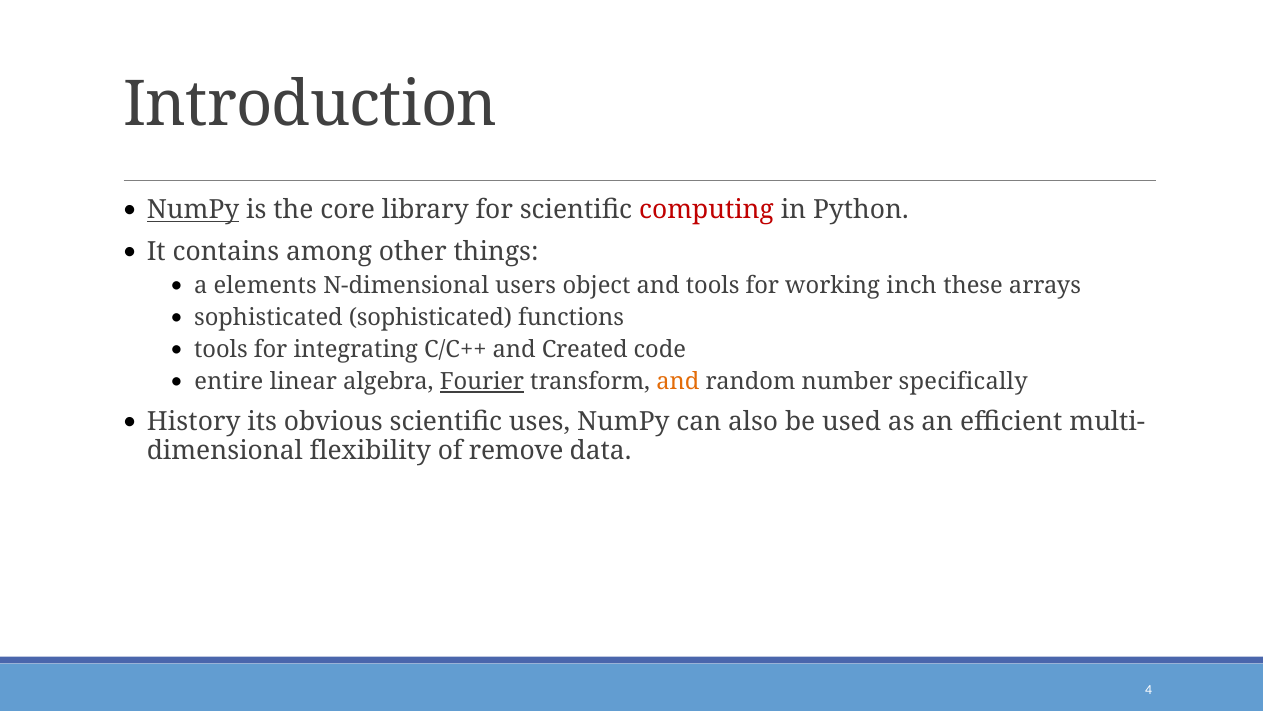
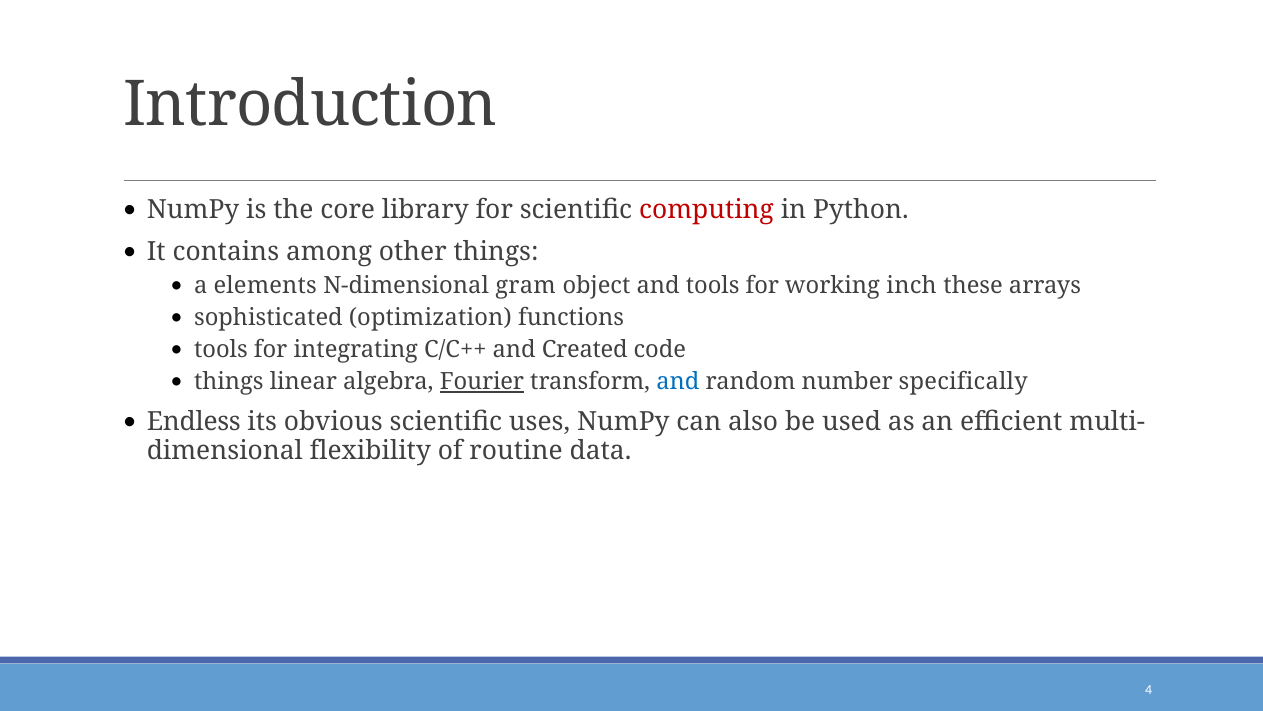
NumPy at (193, 210) underline: present -> none
users: users -> gram
sophisticated sophisticated: sophisticated -> optimization
entire at (229, 382): entire -> things
and at (678, 382) colour: orange -> blue
History: History -> Endless
remove: remove -> routine
